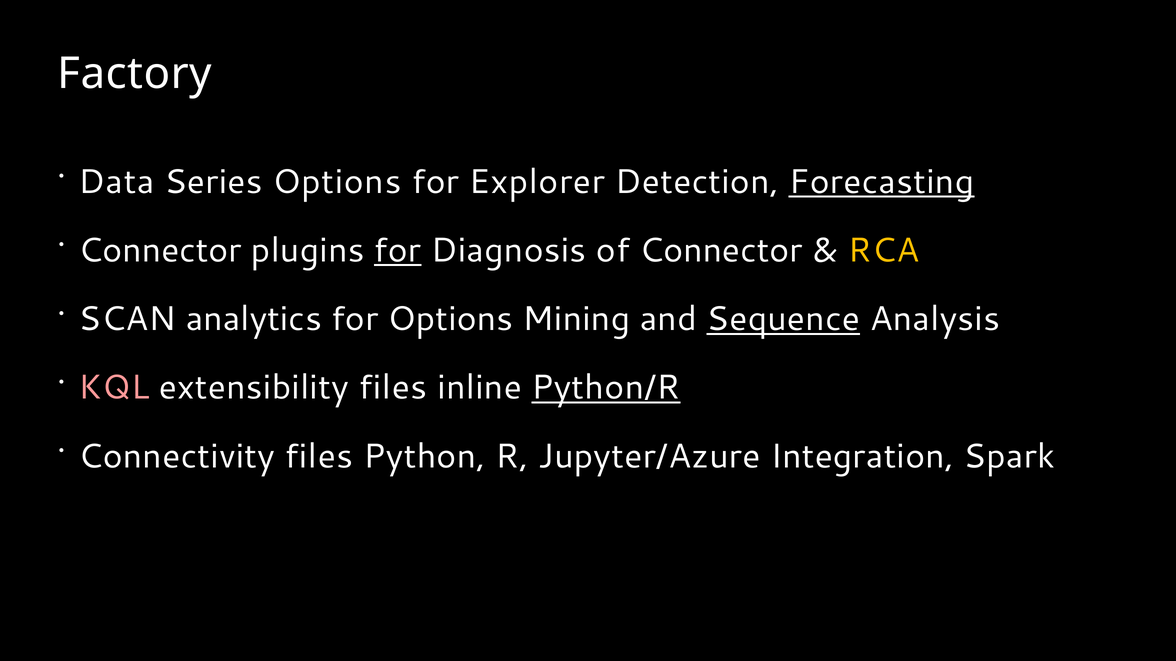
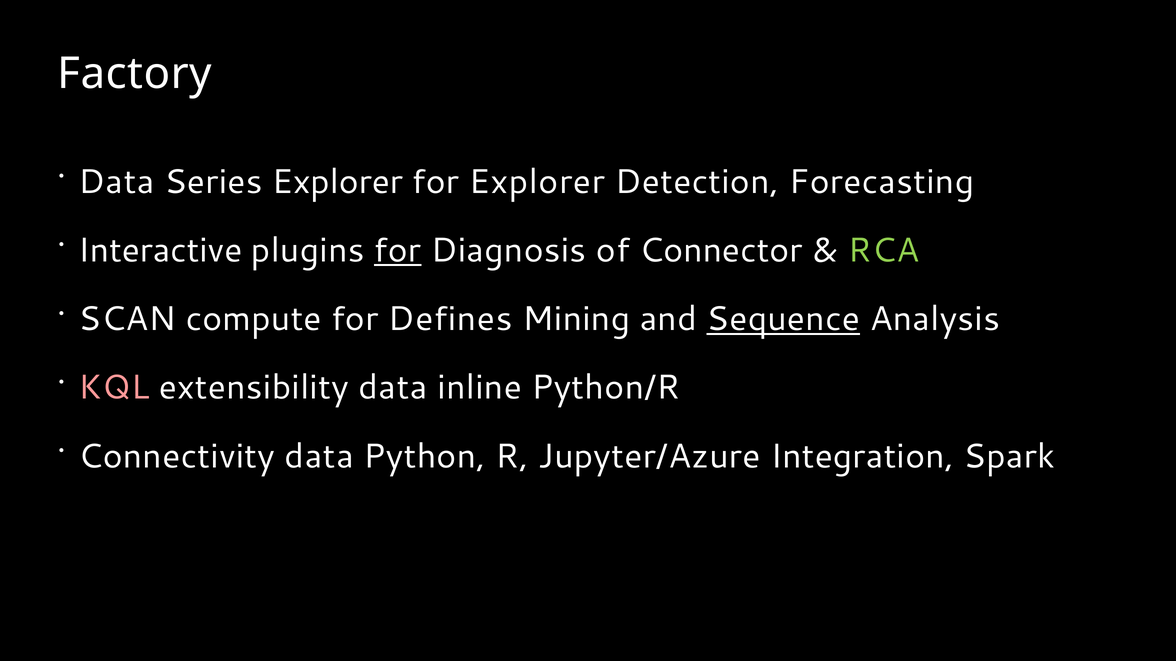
Series Options: Options -> Explorer
Forecasting underline: present -> none
Connector at (160, 251): Connector -> Interactive
RCA colour: yellow -> light green
analytics: analytics -> compute
for Options: Options -> Defines
extensibility files: files -> data
Python/R underline: present -> none
Connectivity files: files -> data
